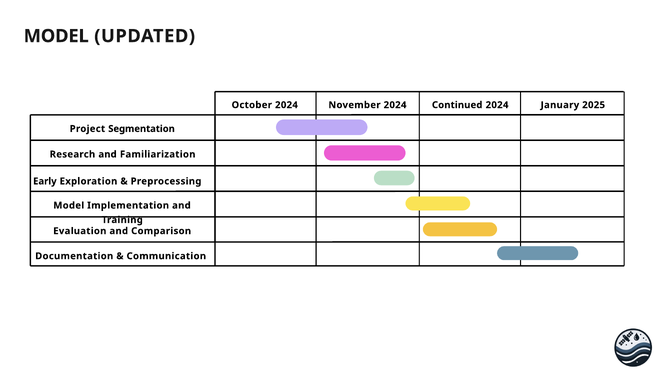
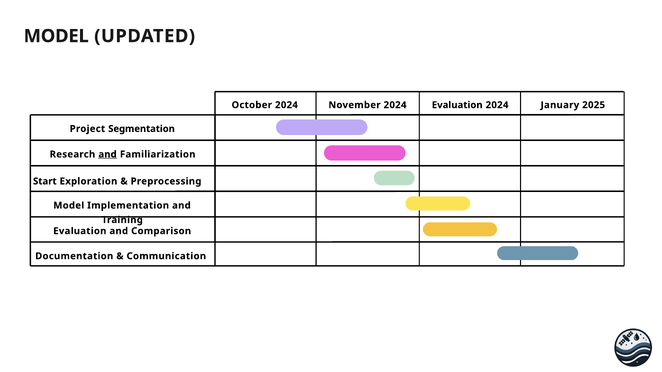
2024 Continued: Continued -> Evaluation
and at (108, 154) underline: none -> present
Early: Early -> Start
